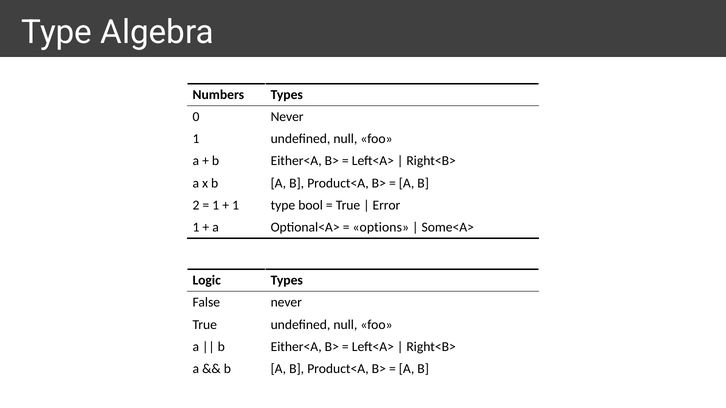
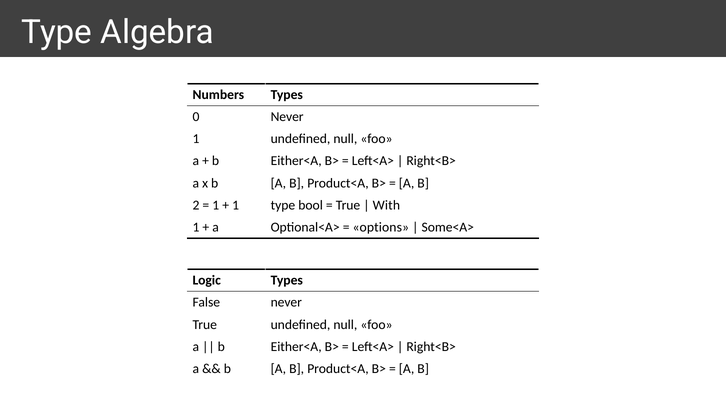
Error: Error -> With
